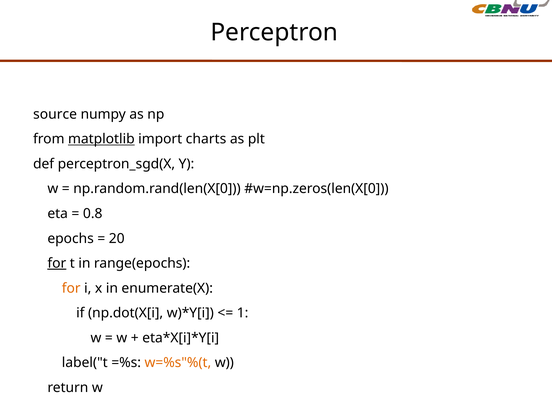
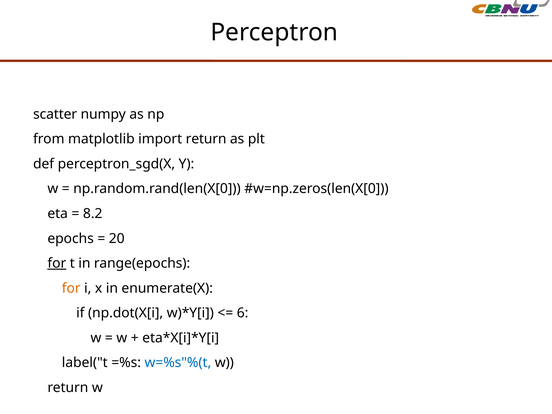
source: source -> scatter
matplotlib underline: present -> none
import charts: charts -> return
0.8: 0.8 -> 8.2
1: 1 -> 6
w=%s"%(t colour: orange -> blue
